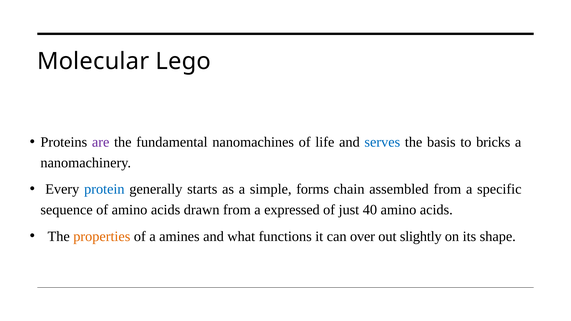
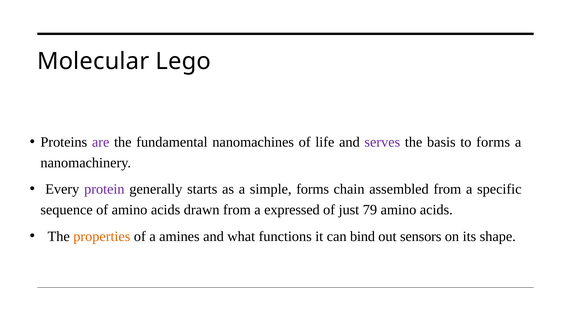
serves colour: blue -> purple
to bricks: bricks -> forms
protein colour: blue -> purple
40: 40 -> 79
over: over -> bind
slightly: slightly -> sensors
